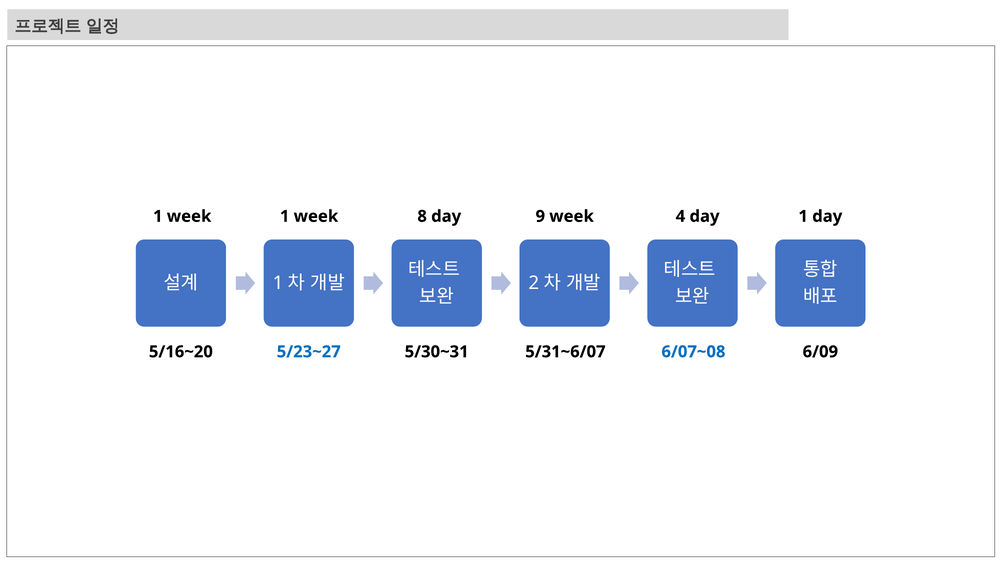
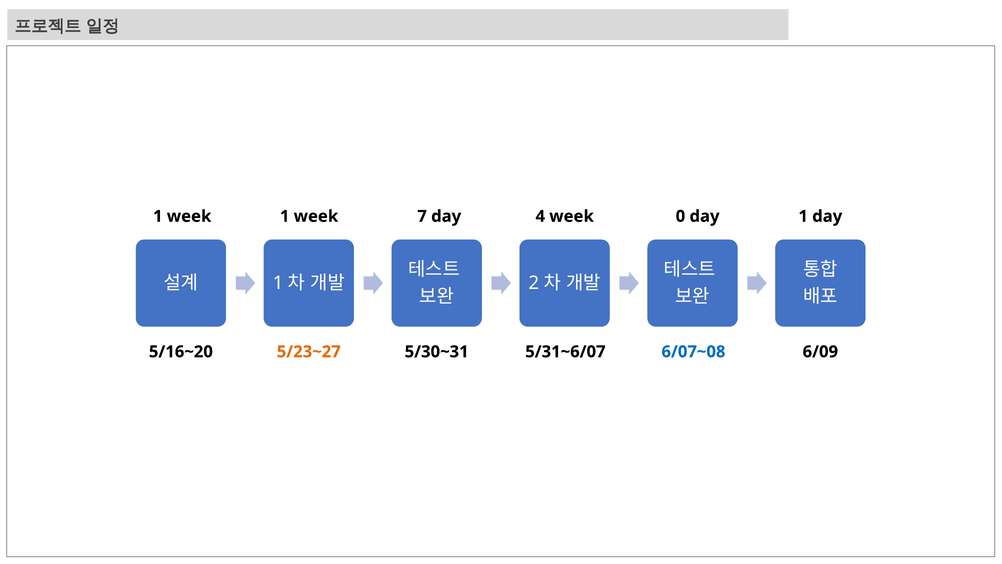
8: 8 -> 7
9: 9 -> 4
4: 4 -> 0
5/23~27 colour: blue -> orange
